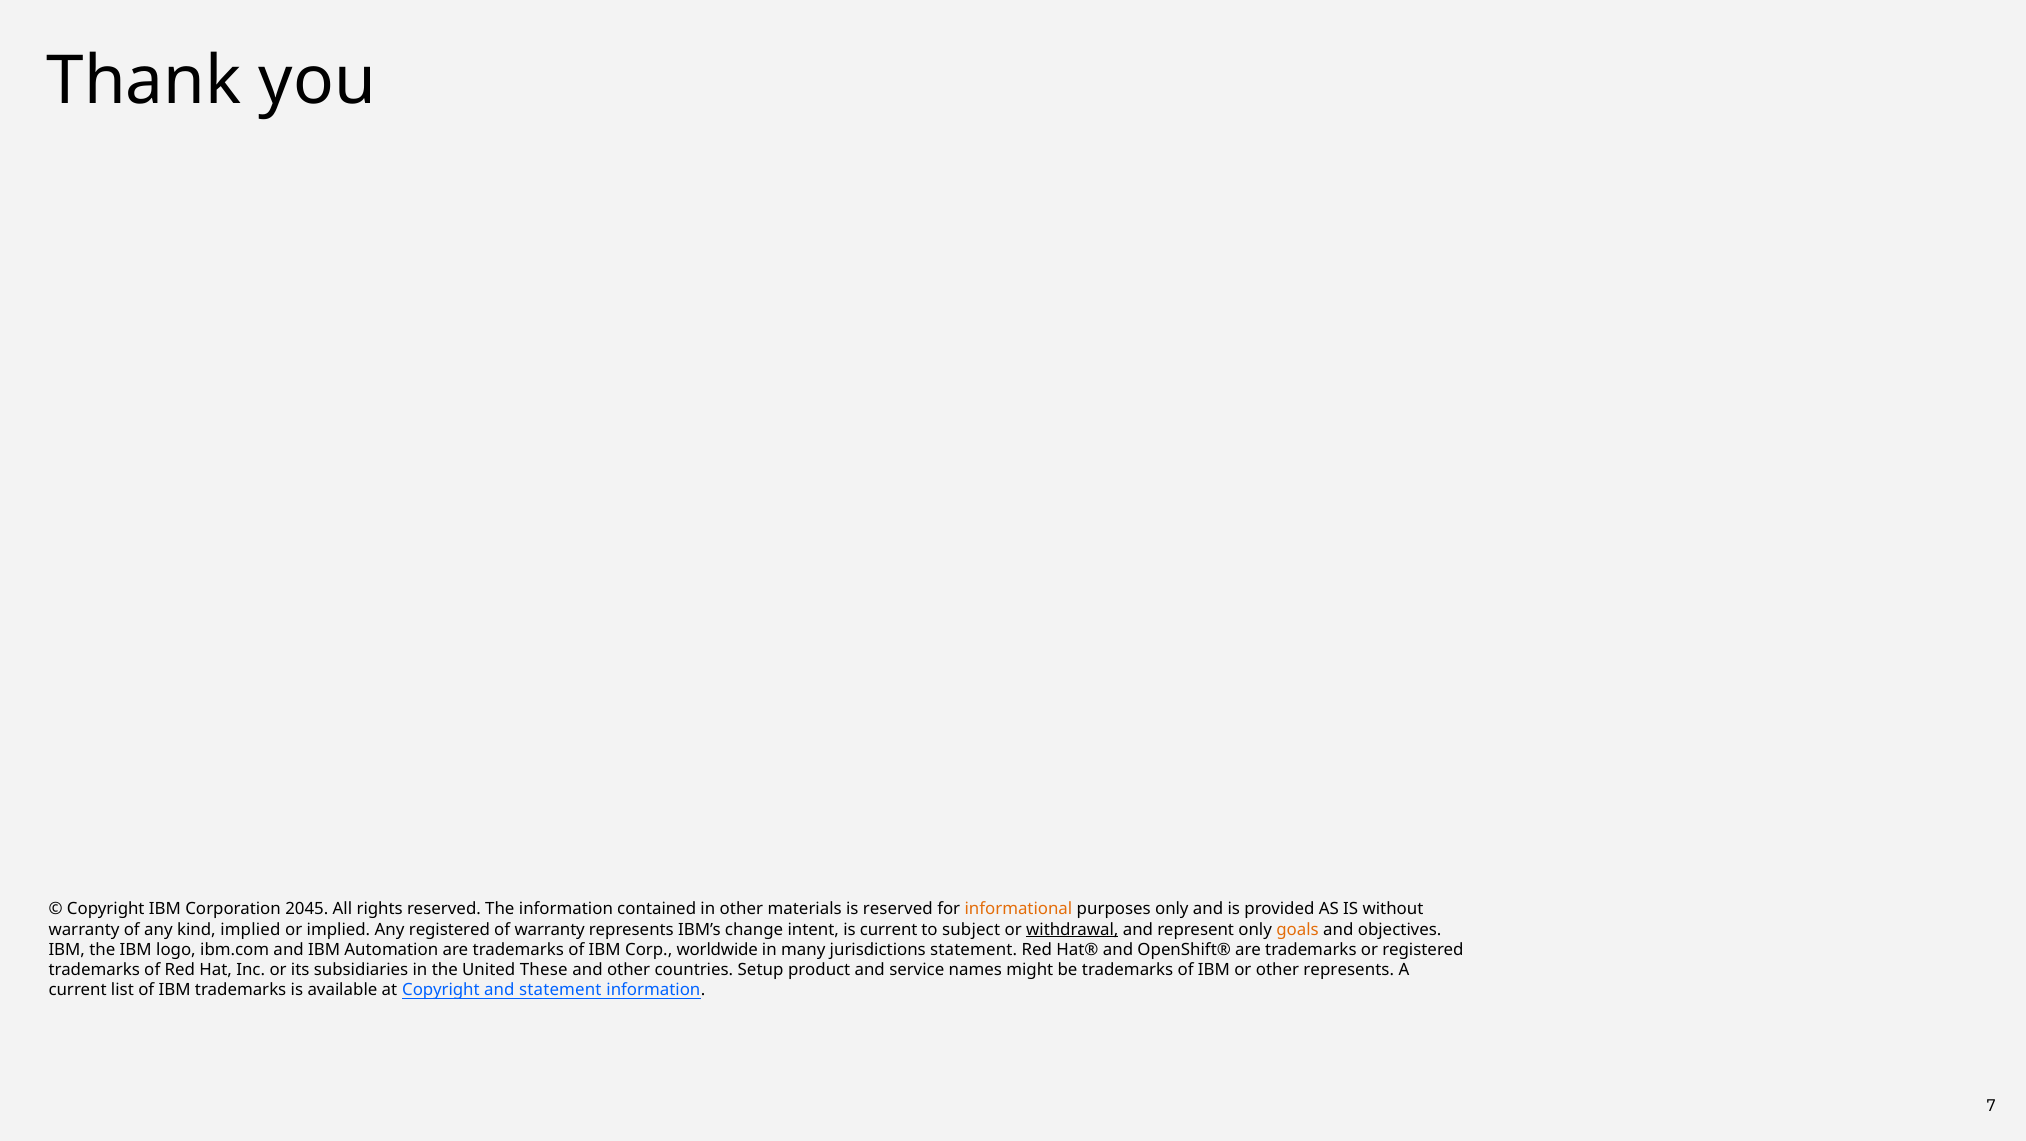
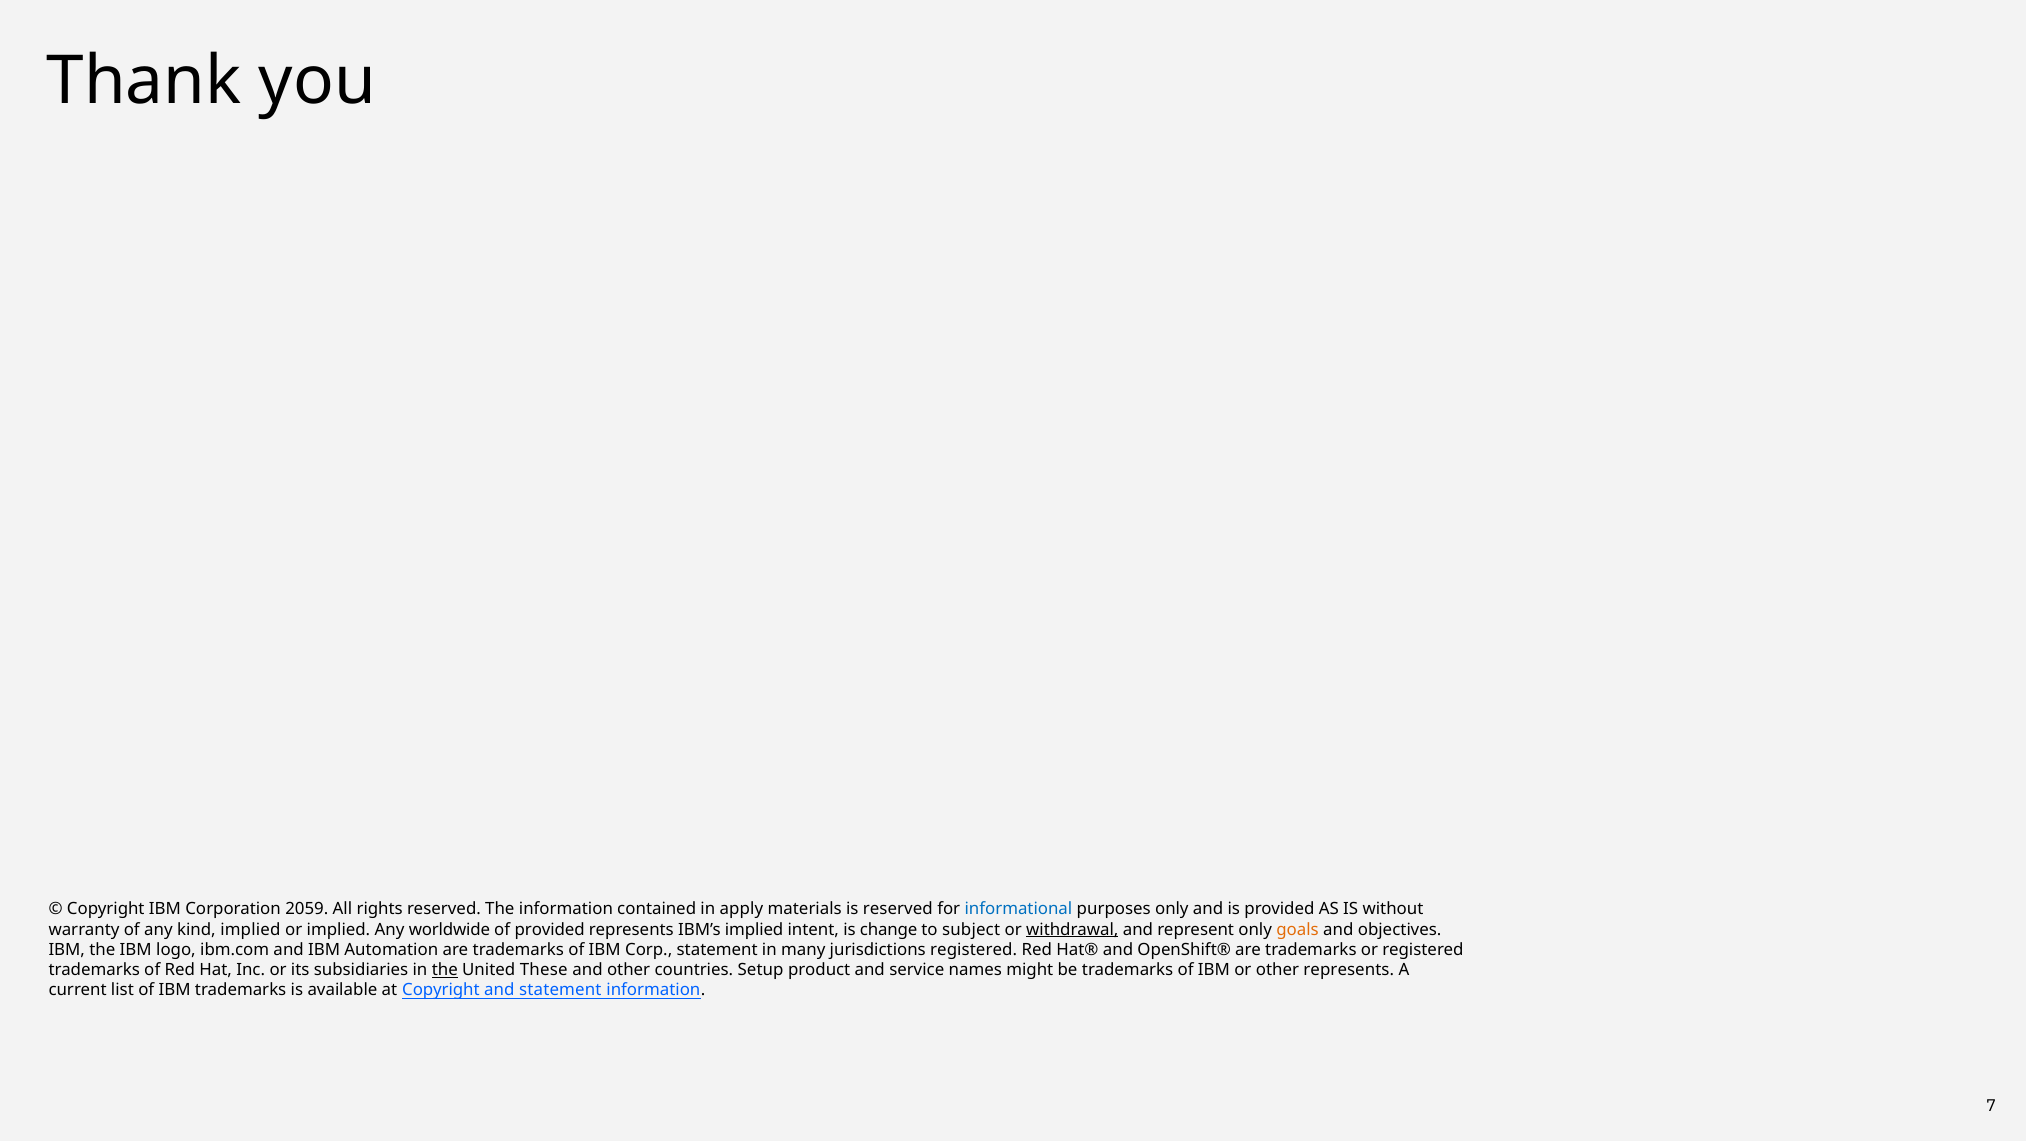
2045: 2045 -> 2059
in other: other -> apply
informational colour: orange -> blue
Any registered: registered -> worldwide
of warranty: warranty -> provided
IBM’s change: change -> implied
is current: current -> change
Corp worldwide: worldwide -> statement
jurisdictions statement: statement -> registered
the at (445, 970) underline: none -> present
